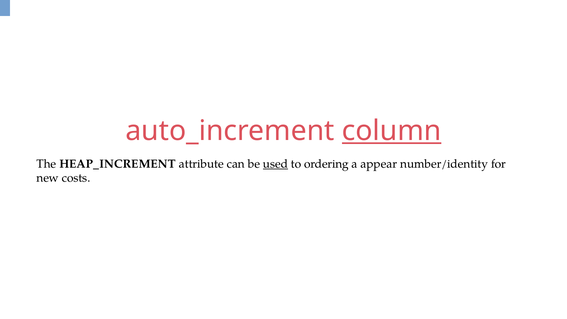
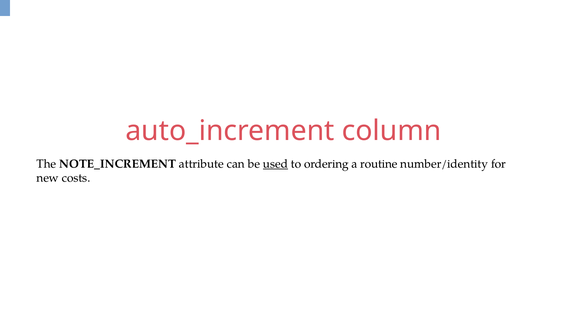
column underline: present -> none
HEAP_INCREMENT: HEAP_INCREMENT -> NOTE_INCREMENT
appear: appear -> routine
